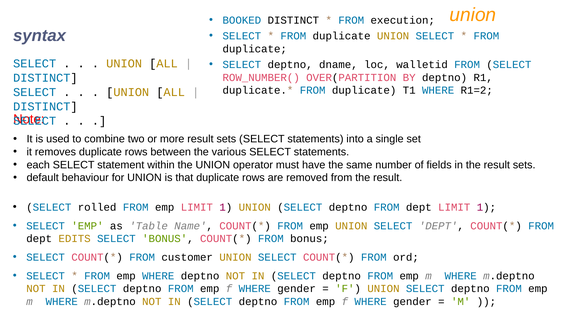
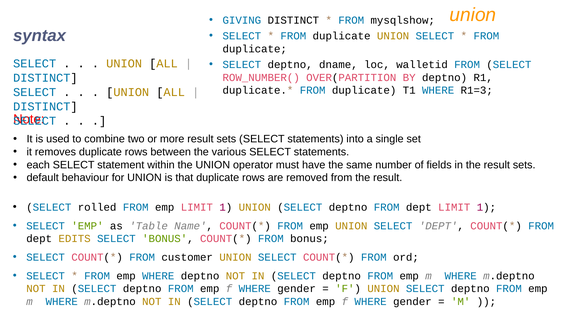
BOOKED: BOOKED -> GIVING
execution: execution -> mysqlshow
R1=2: R1=2 -> R1=3
